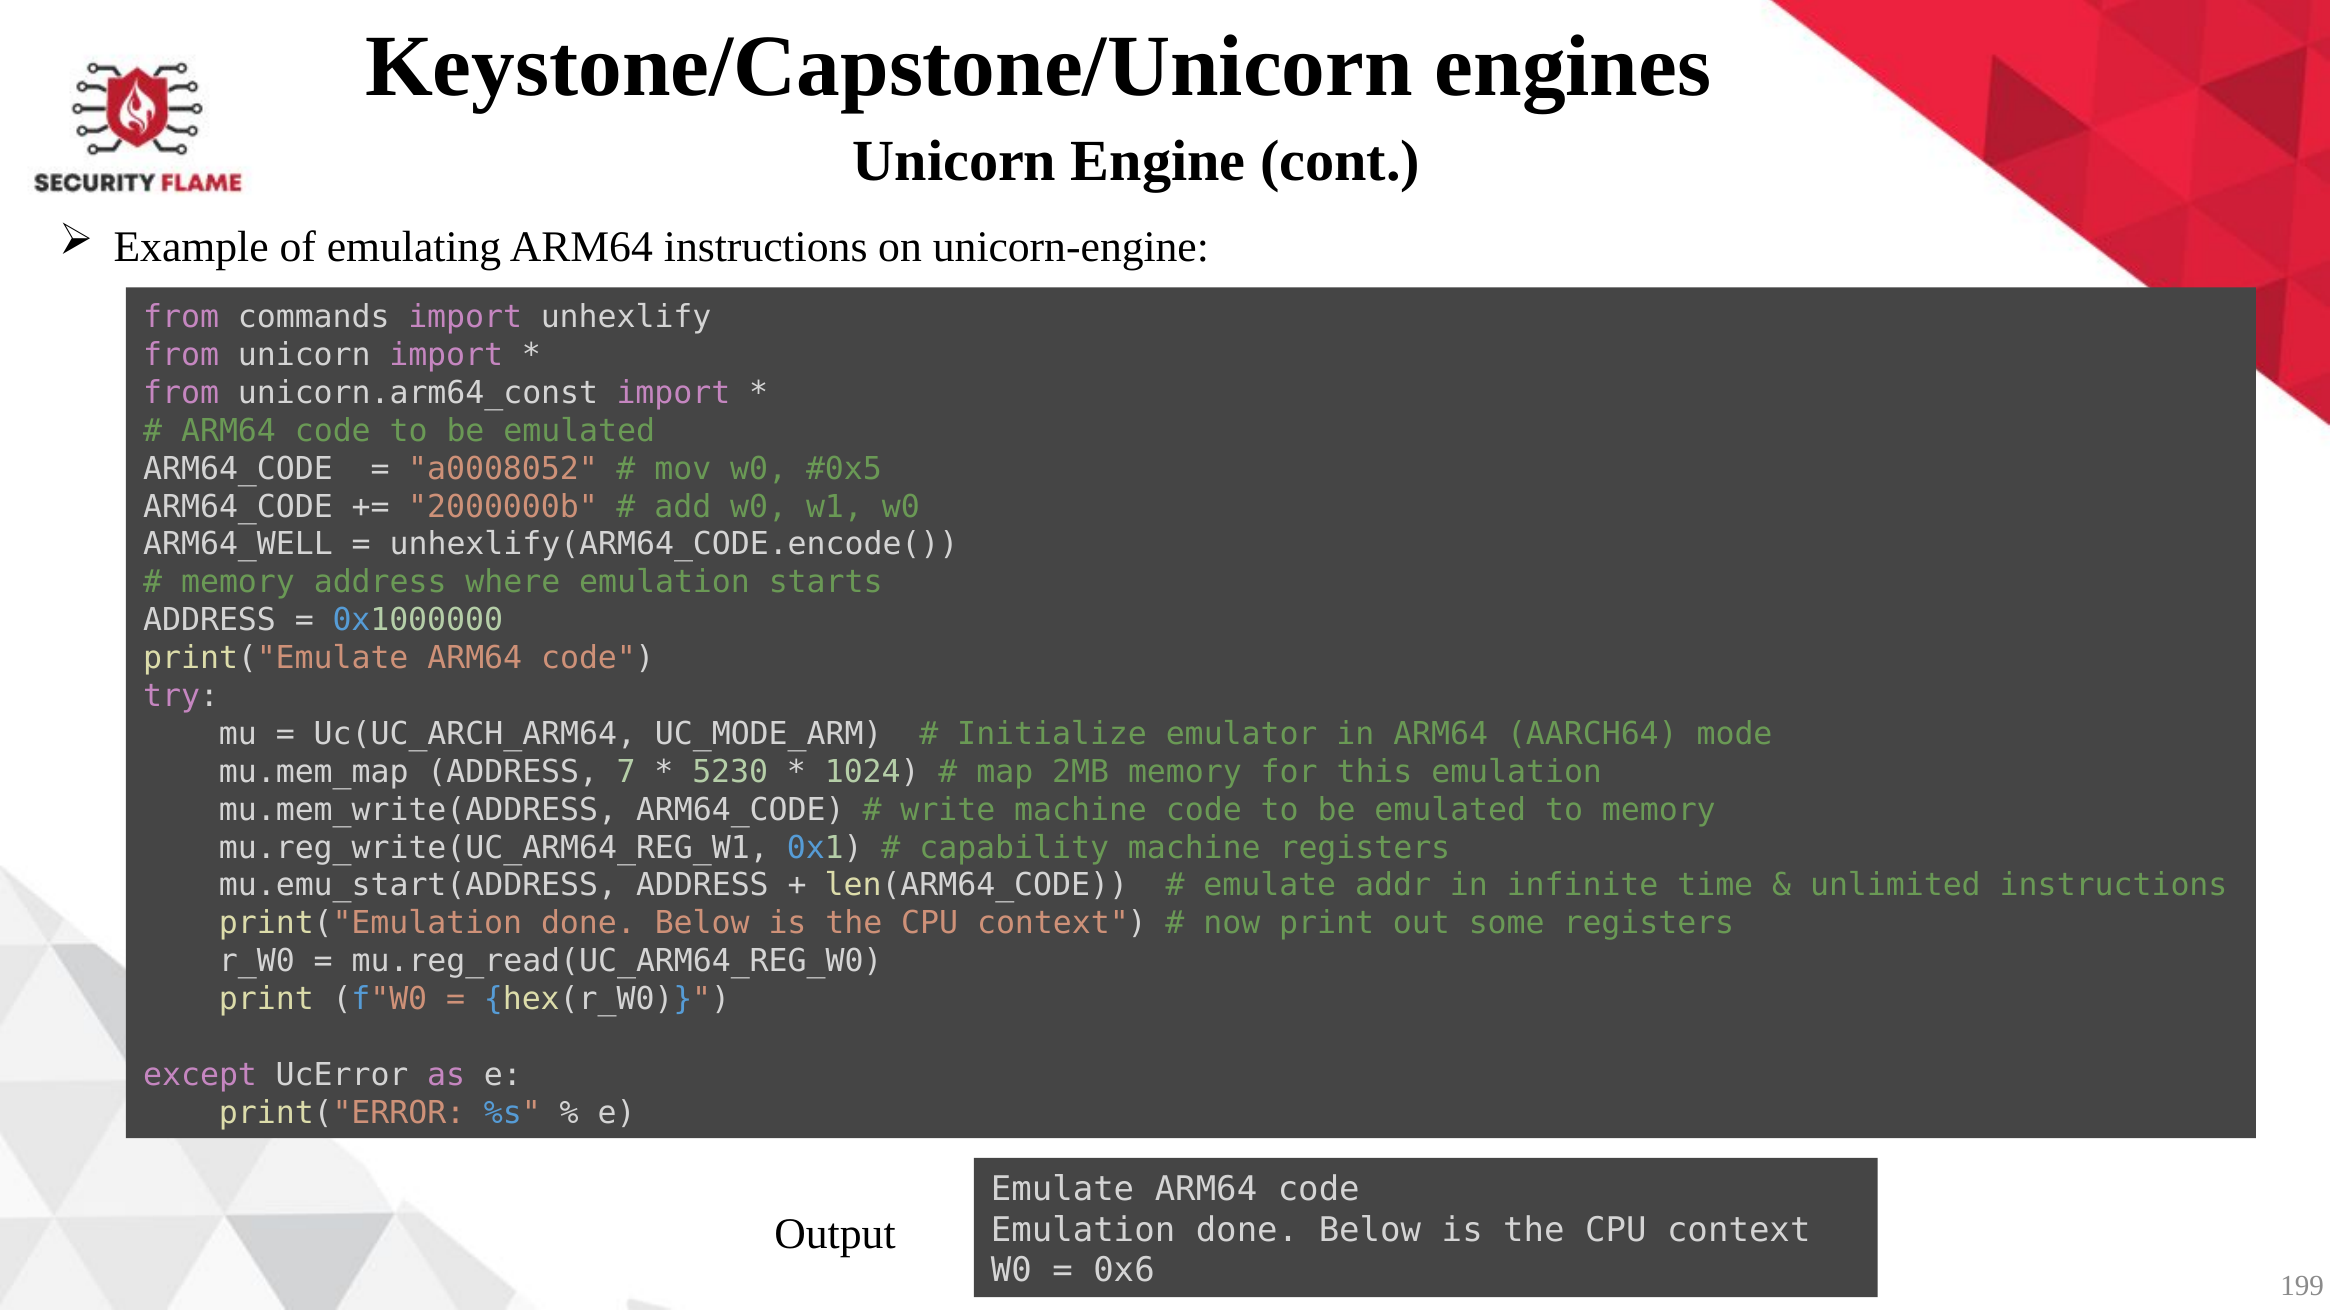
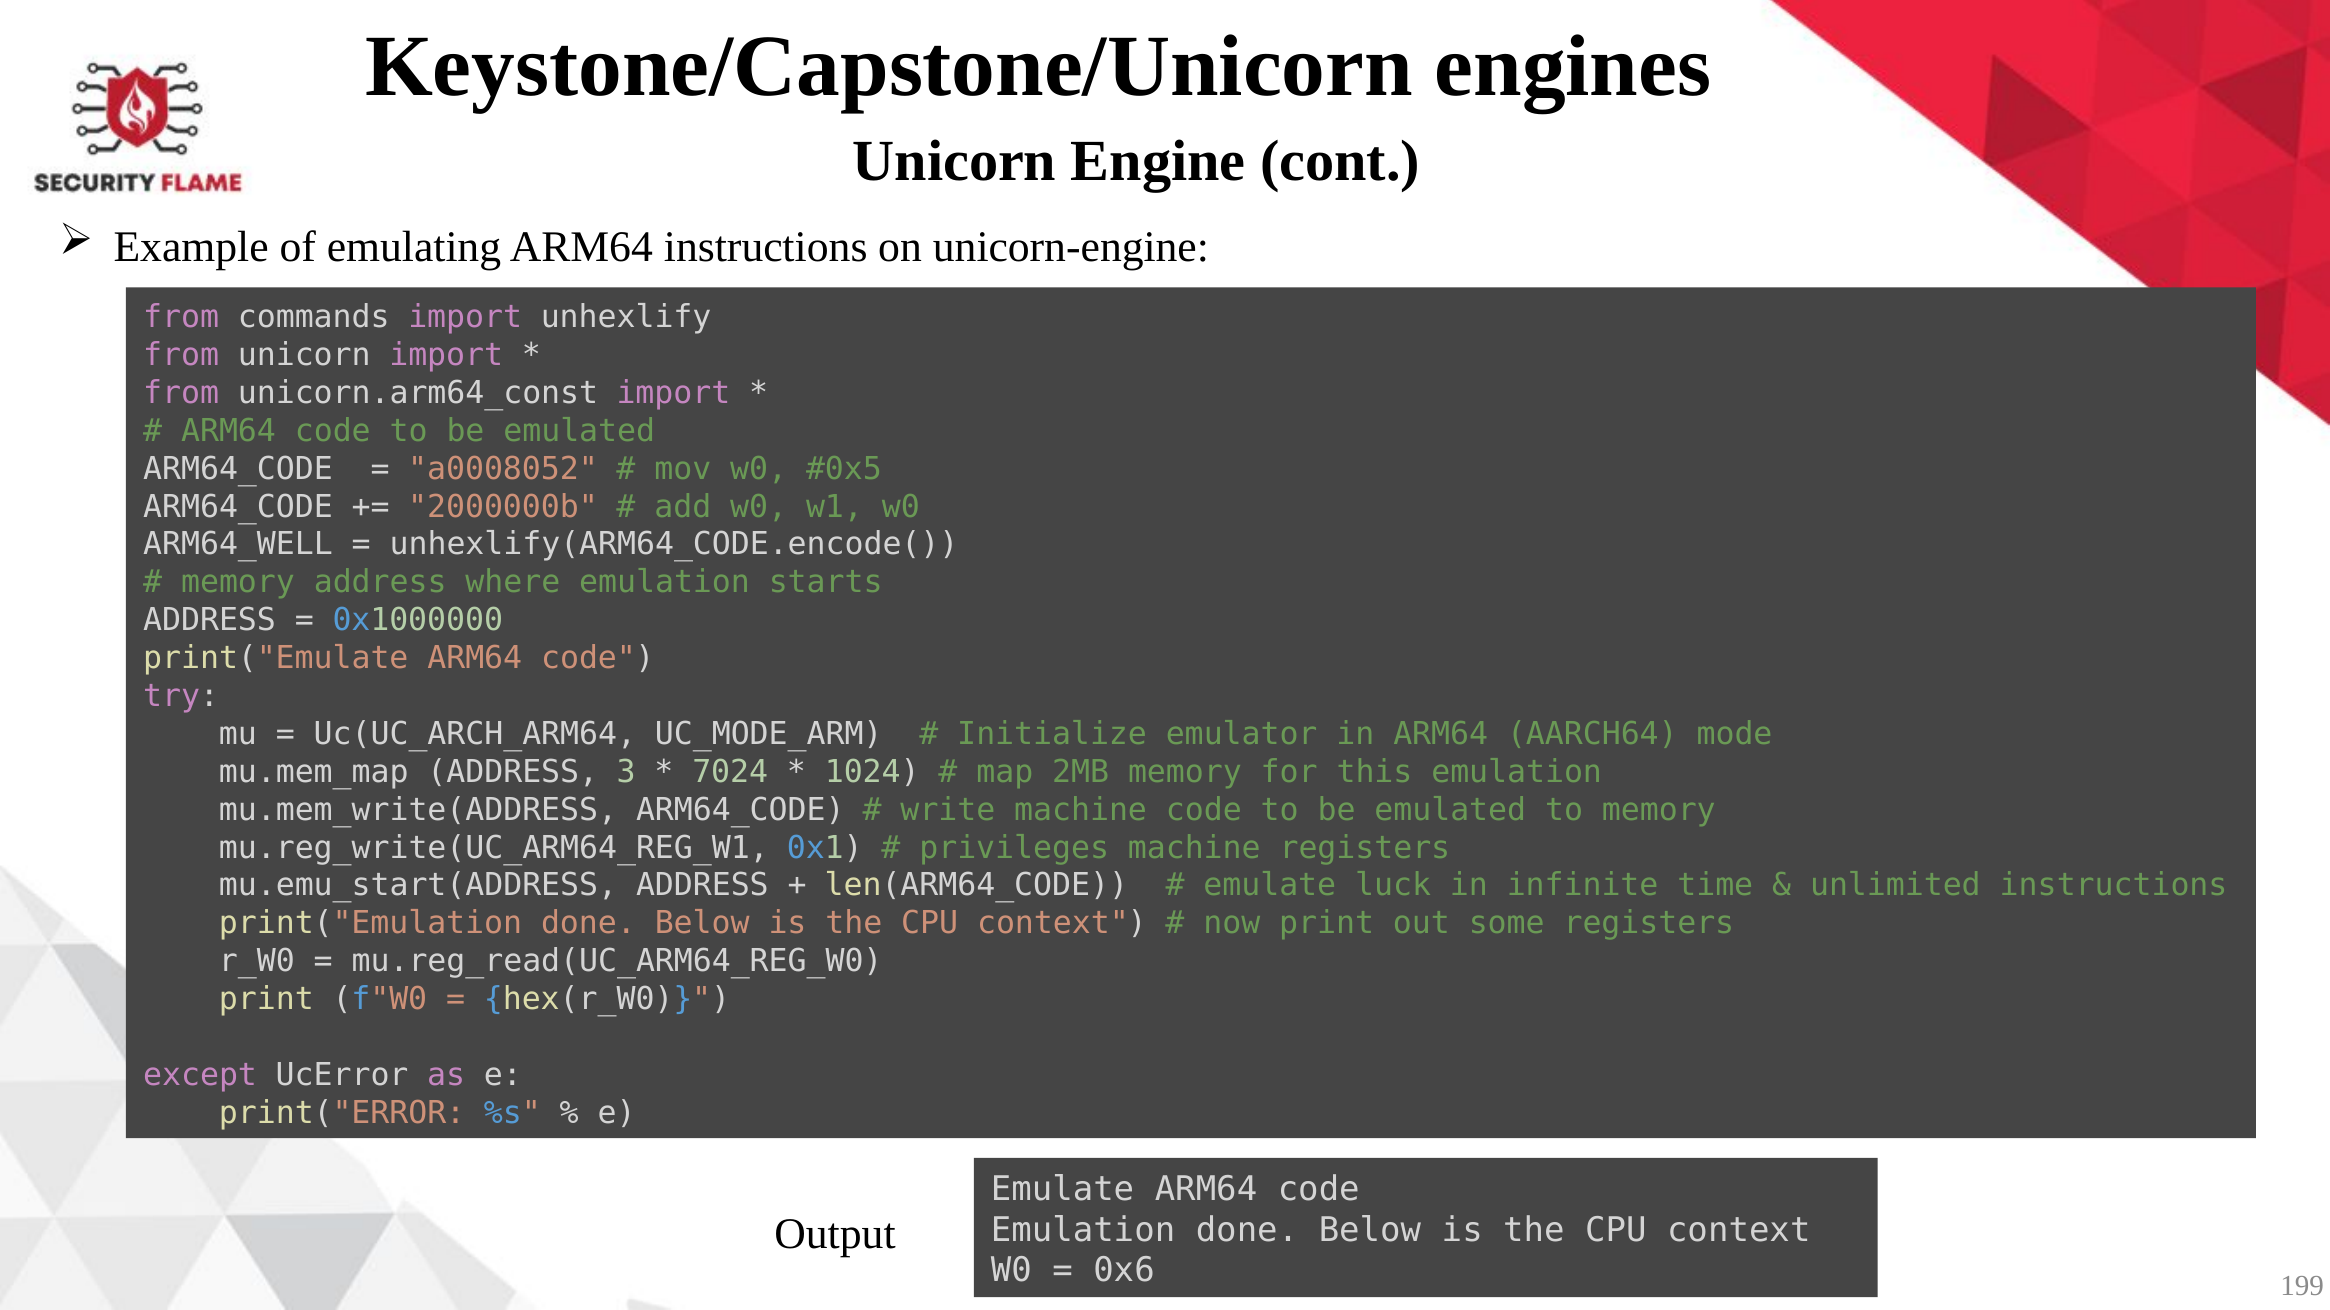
7: 7 -> 3
5230: 5230 -> 7024
capability: capability -> privileges
addr: addr -> luck
